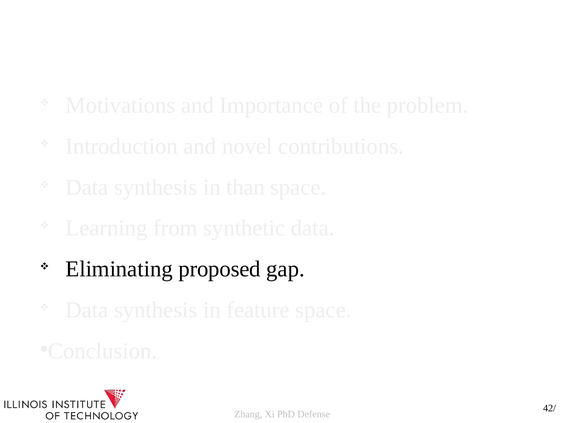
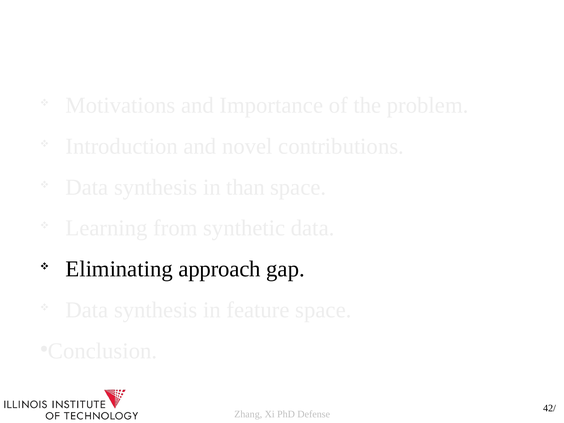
proposed: proposed -> approach
